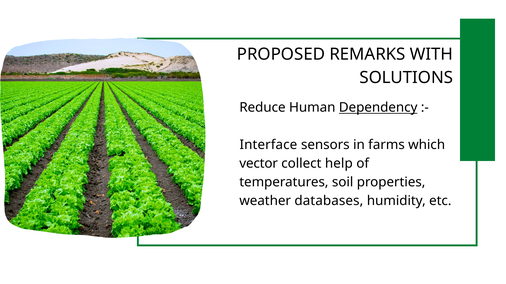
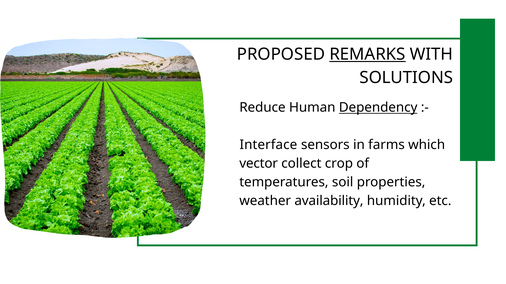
REMARKS underline: none -> present
help: help -> crop
databases: databases -> availability
